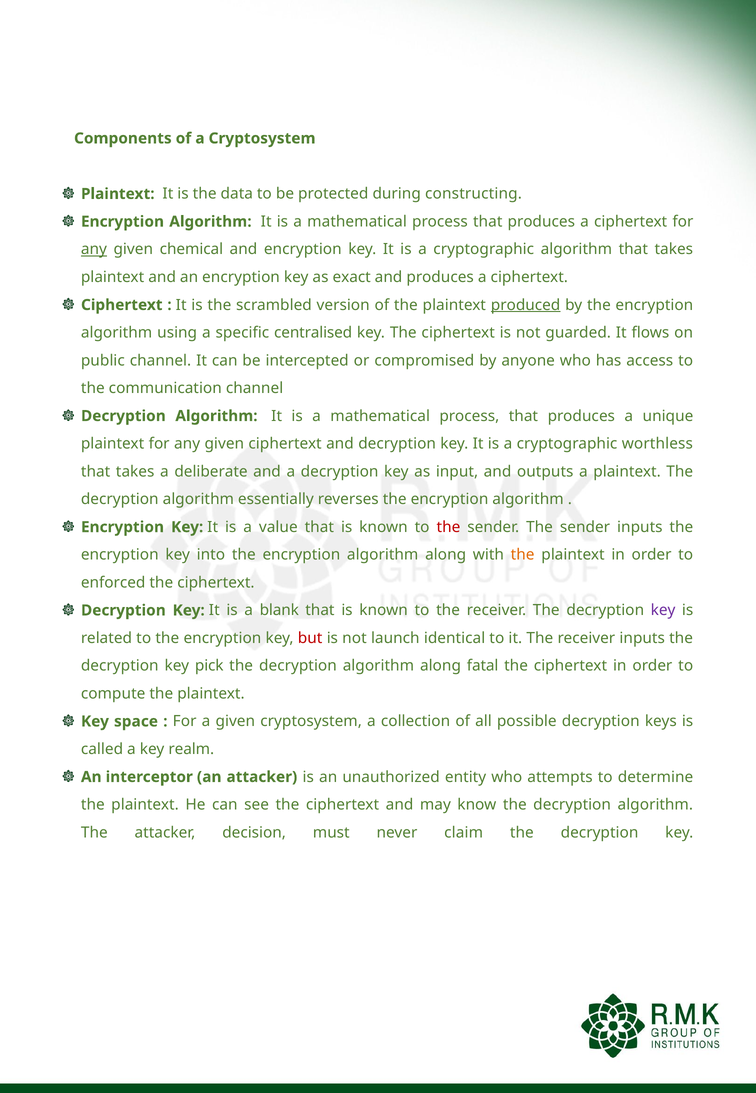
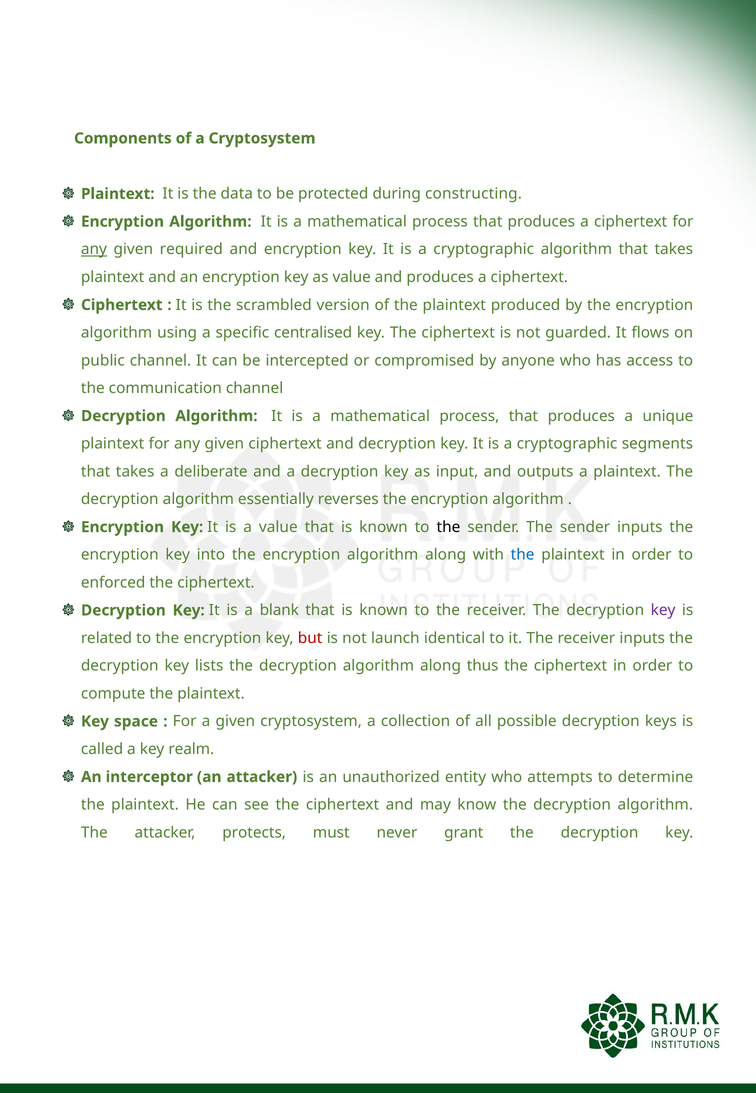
chemical: chemical -> required
as exact: exact -> value
produced underline: present -> none
worthless: worthless -> segments
the at (448, 527) colour: red -> black
the at (523, 554) colour: orange -> blue
pick: pick -> lists
fatal: fatal -> thus
decision: decision -> protects
claim: claim -> grant
